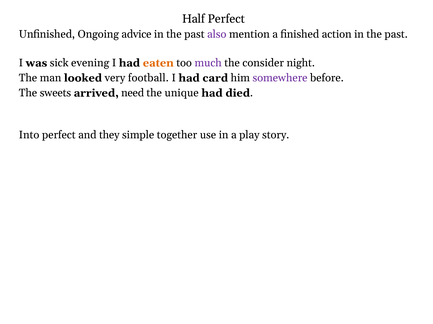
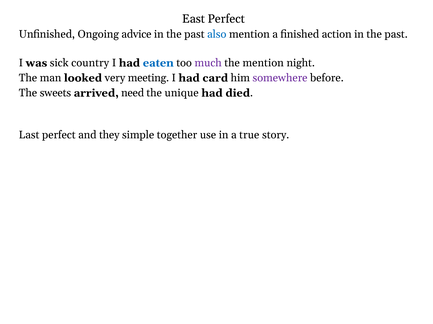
Half: Half -> East
also colour: purple -> blue
evening: evening -> country
eaten colour: orange -> blue
the consider: consider -> mention
football: football -> meeting
Into: Into -> Last
play: play -> true
